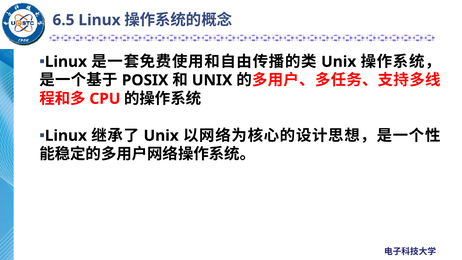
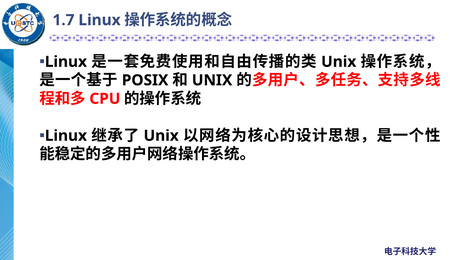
6.5: 6.5 -> 1.7
